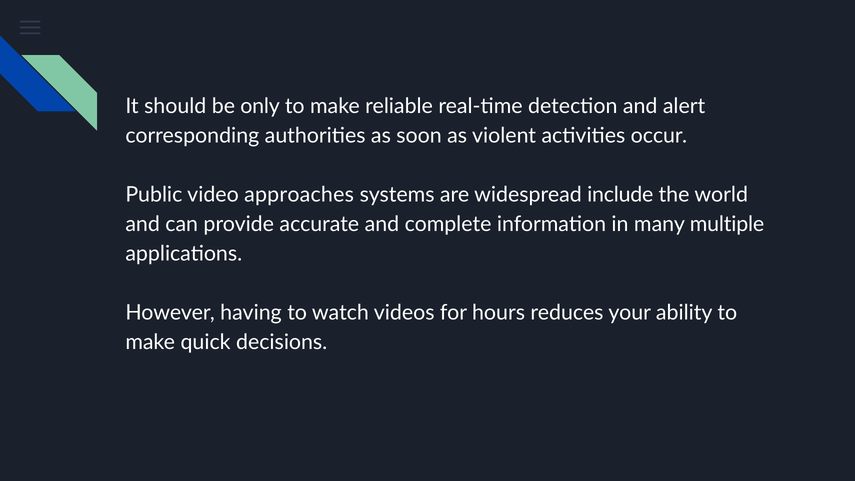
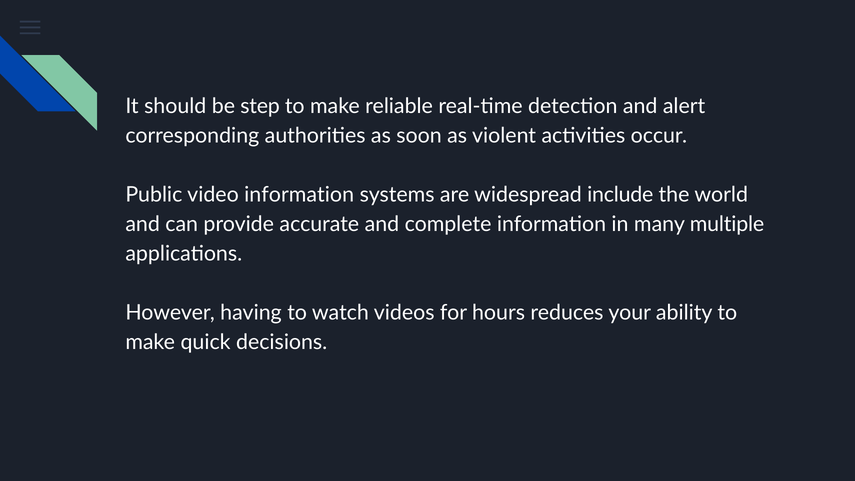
only: only -> step
video approaches: approaches -> information
